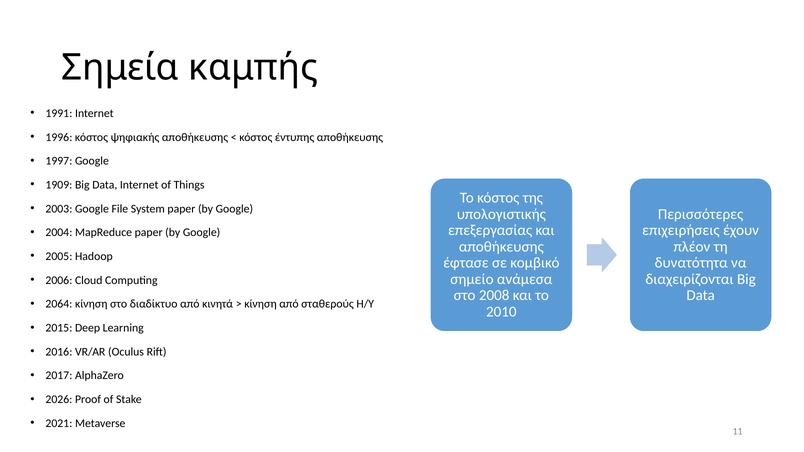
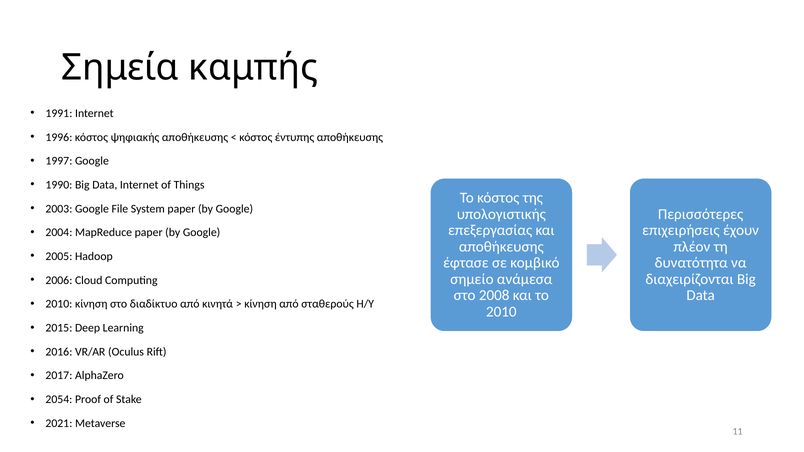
1909: 1909 -> 1990
2064 at (59, 304): 2064 -> 2010
2026: 2026 -> 2054
